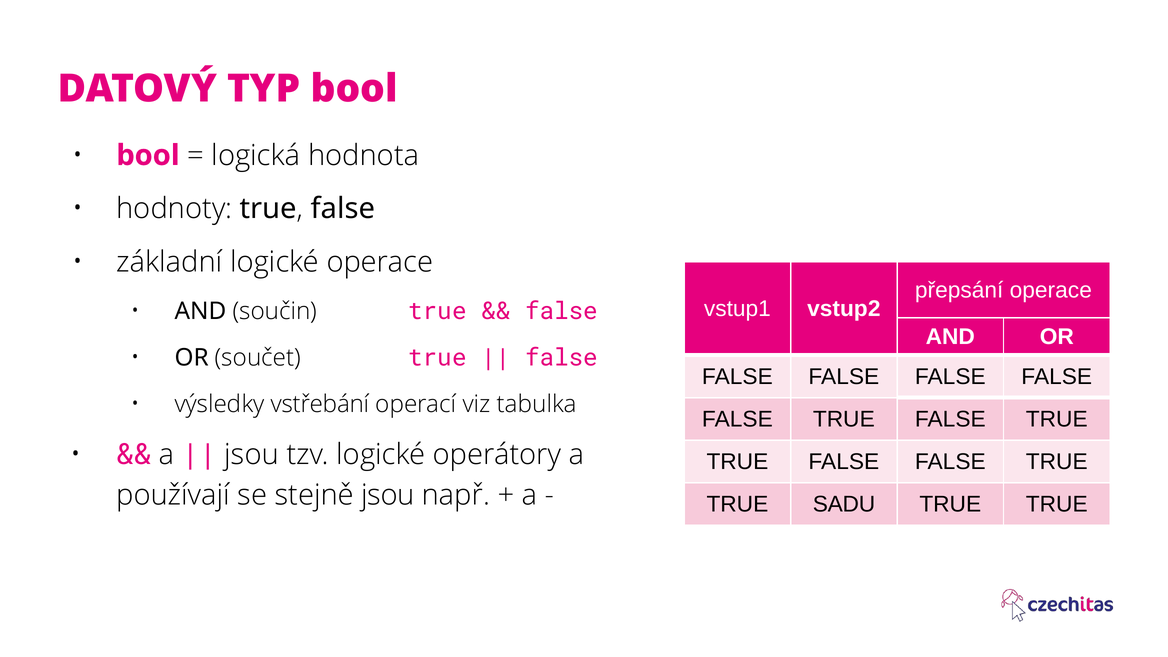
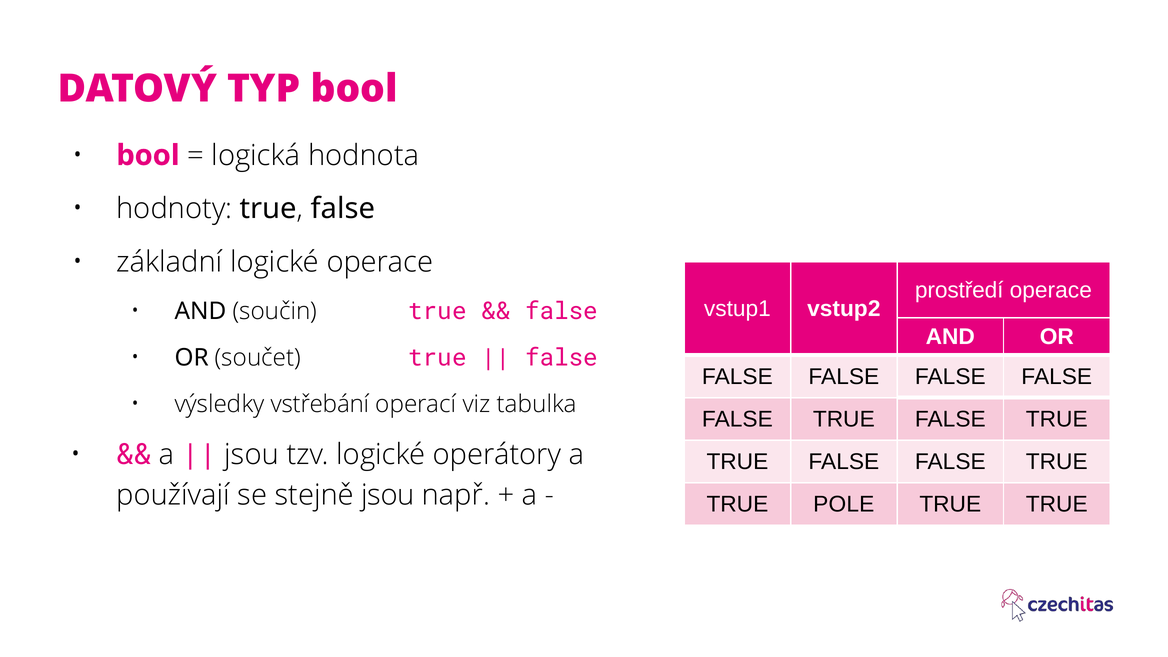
přepsání: přepsání -> prostředí
SADU: SADU -> POLE
